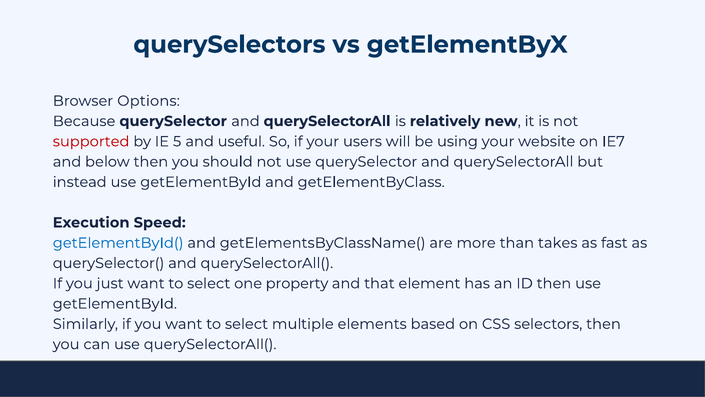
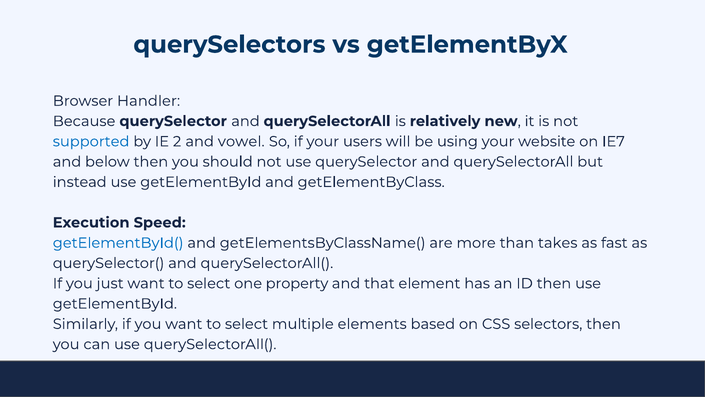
Options: Options -> Handler
supported colour: red -> blue
5: 5 -> 2
useful: useful -> vowel
